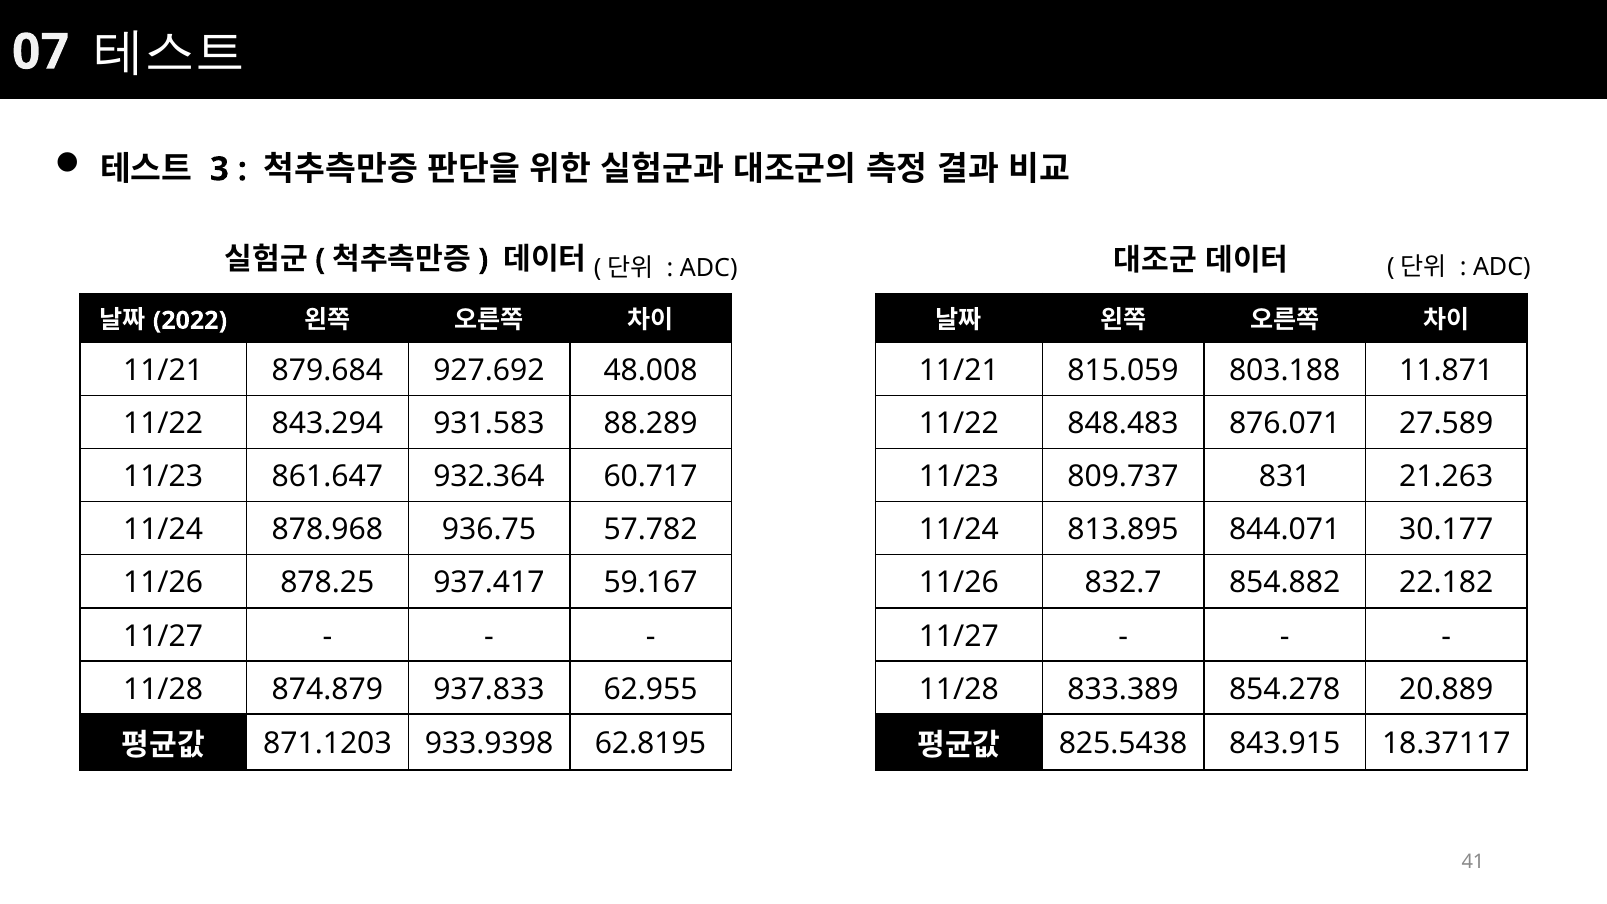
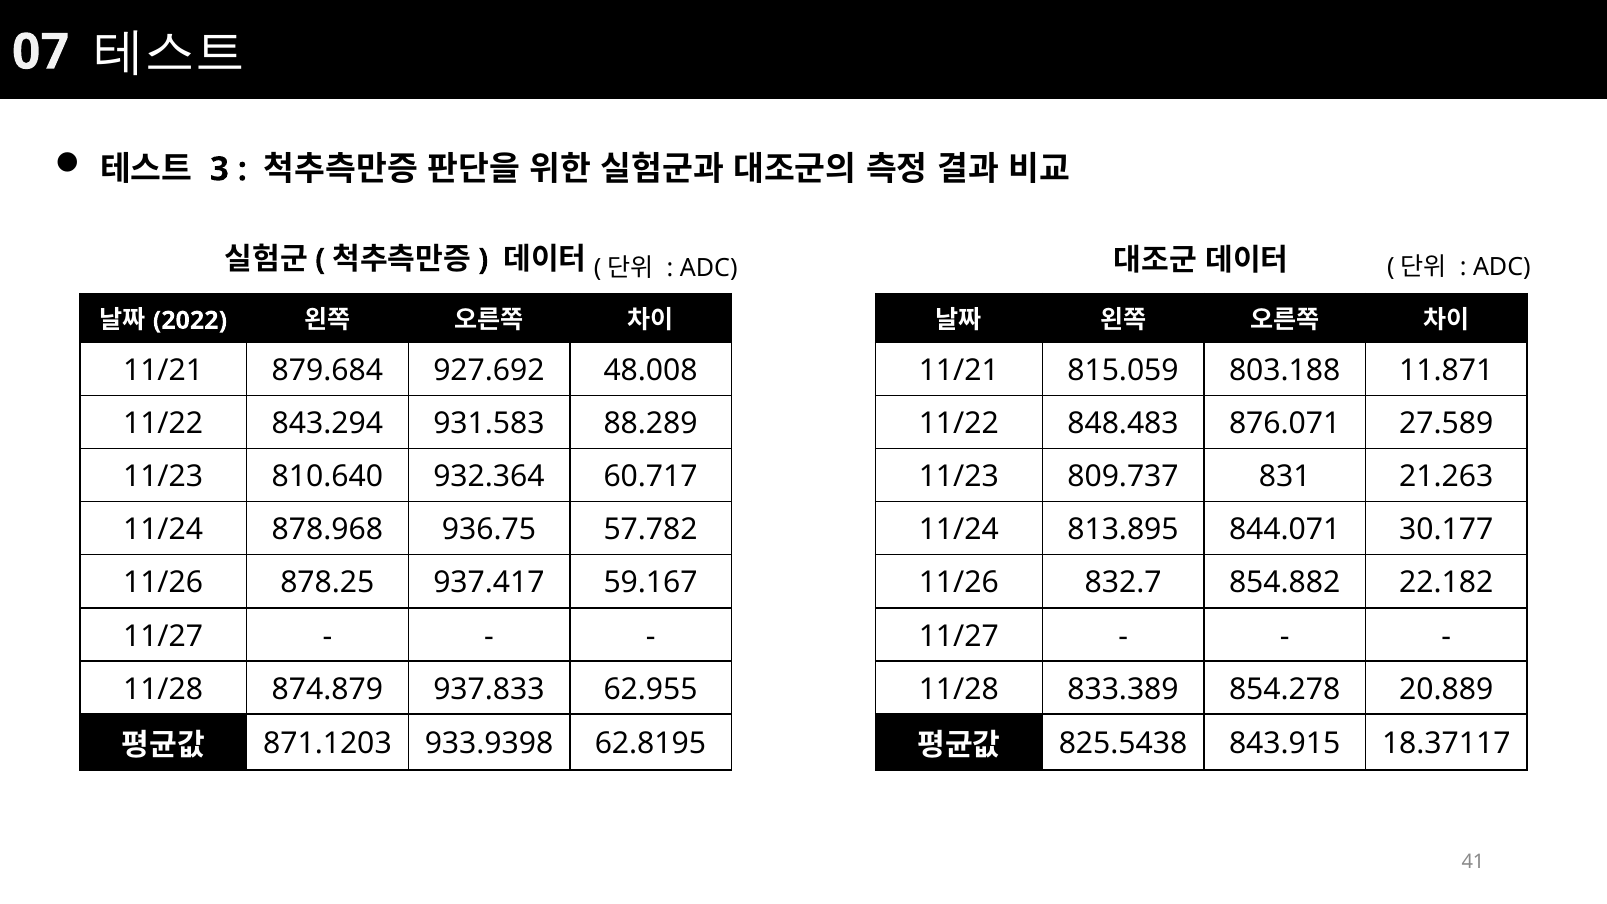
861.647: 861.647 -> 810.640
